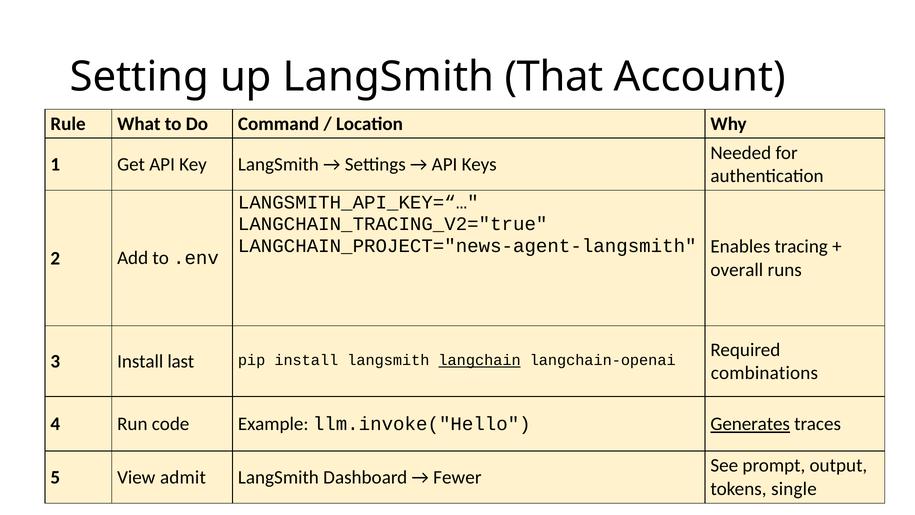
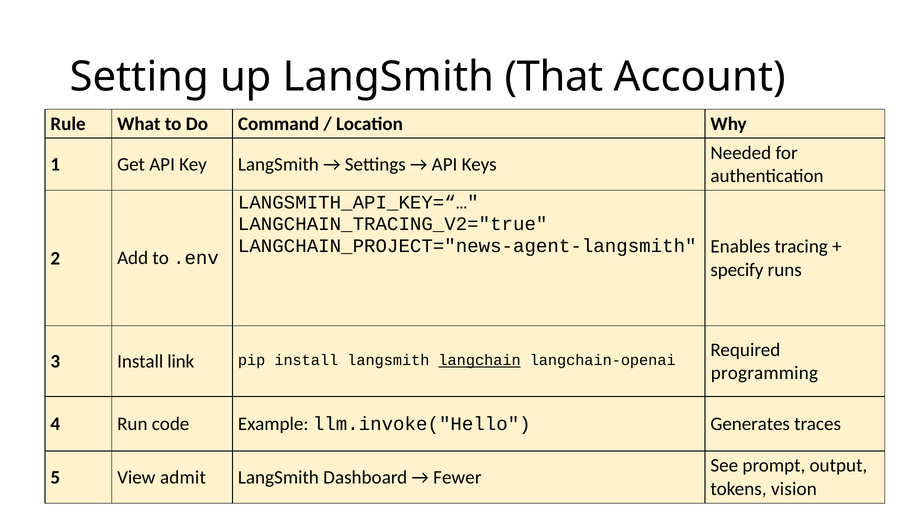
overall: overall -> specify
last: last -> link
combinations: combinations -> programming
Generates underline: present -> none
single: single -> vision
